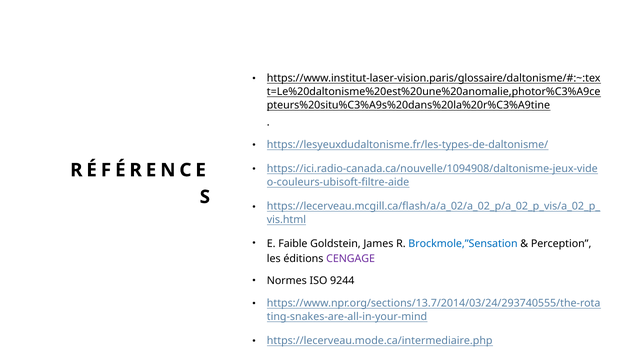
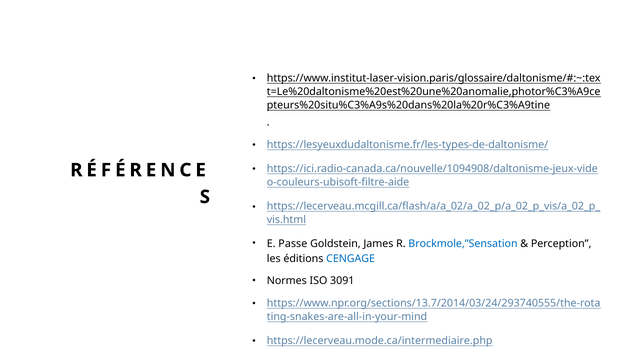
Faible: Faible -> Passe
CENGAGE colour: purple -> blue
9244: 9244 -> 3091
